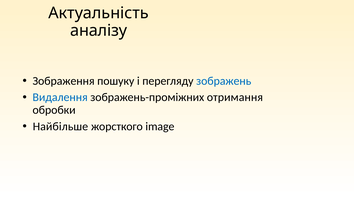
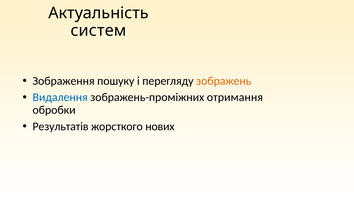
аналізу: аналізу -> систем
зображень colour: blue -> orange
Найбільше: Найбільше -> Результатів
image: image -> нових
